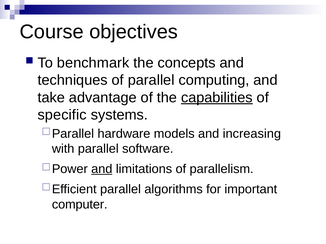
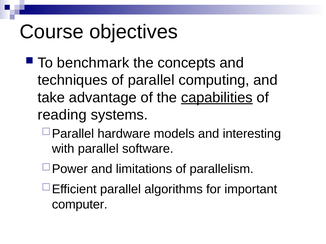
specific: specific -> reading
increasing: increasing -> interesting
and at (102, 169) underline: present -> none
